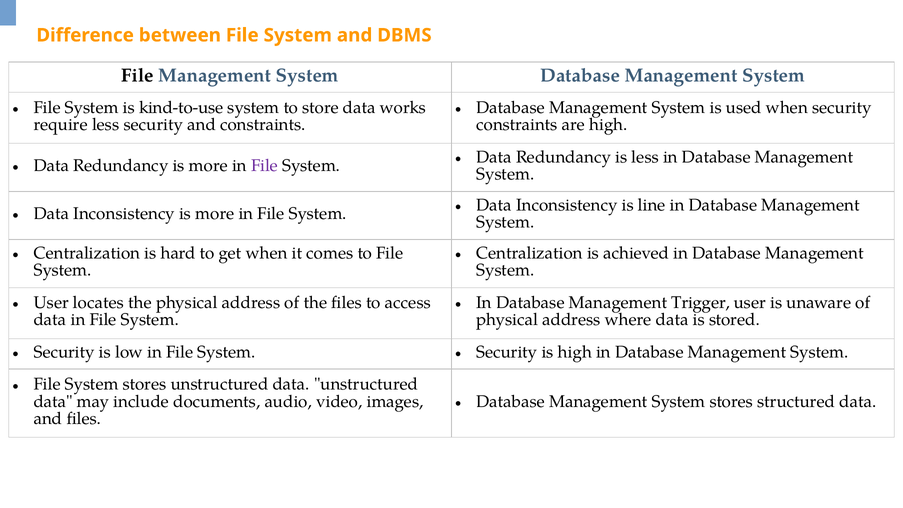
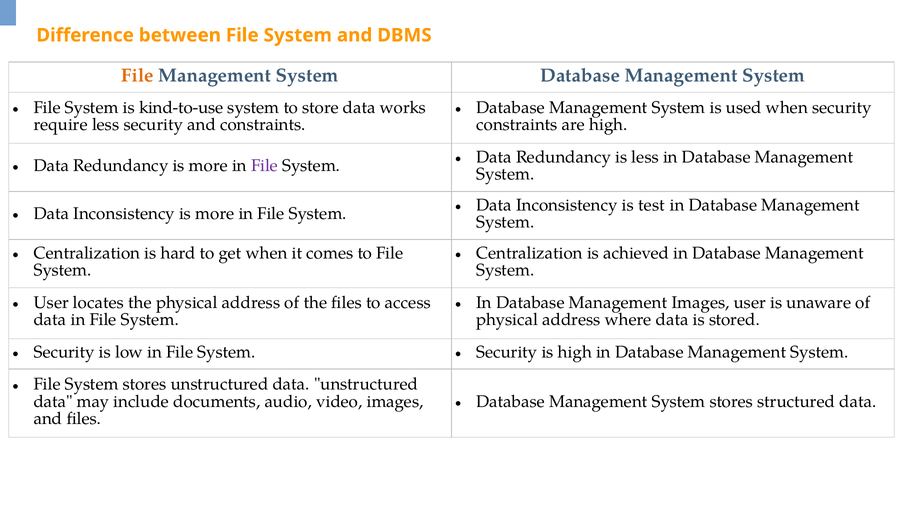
File at (138, 75) colour: black -> orange
line: line -> test
Management Trigger: Trigger -> Images
